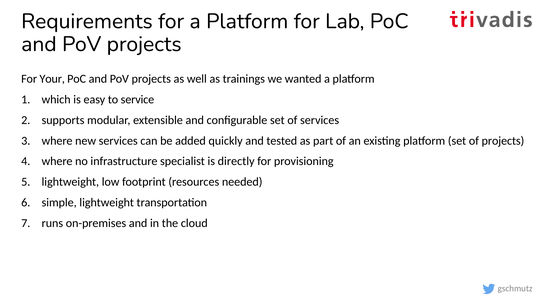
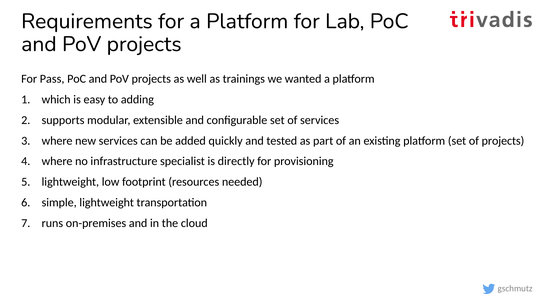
Your: Your -> Pass
service: service -> adding
